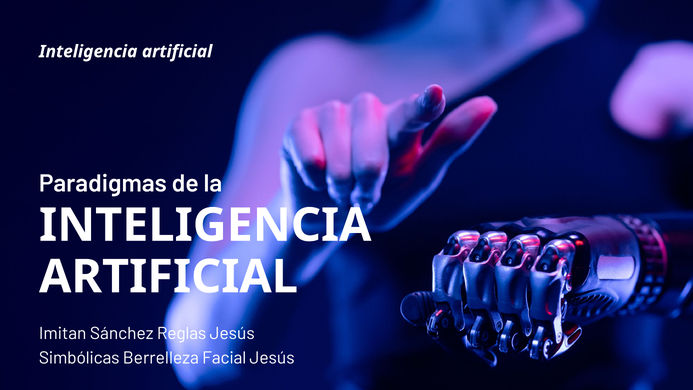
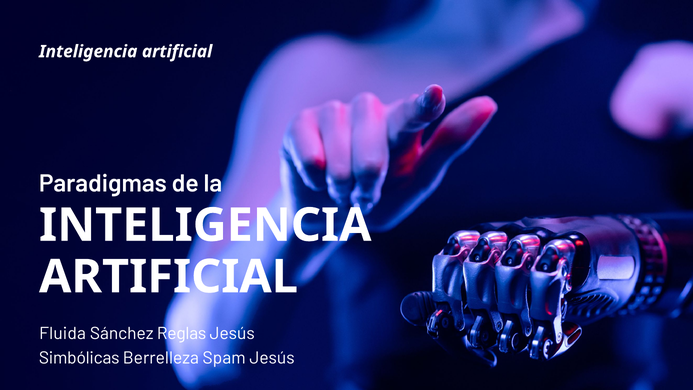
Imitan: Imitan -> Fluida
Facial: Facial -> Spam
